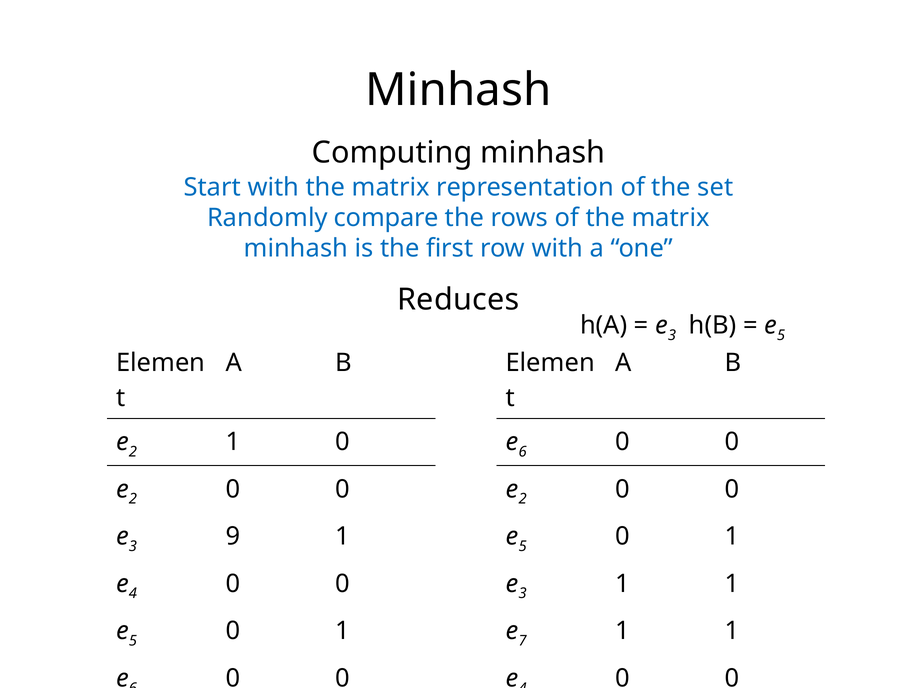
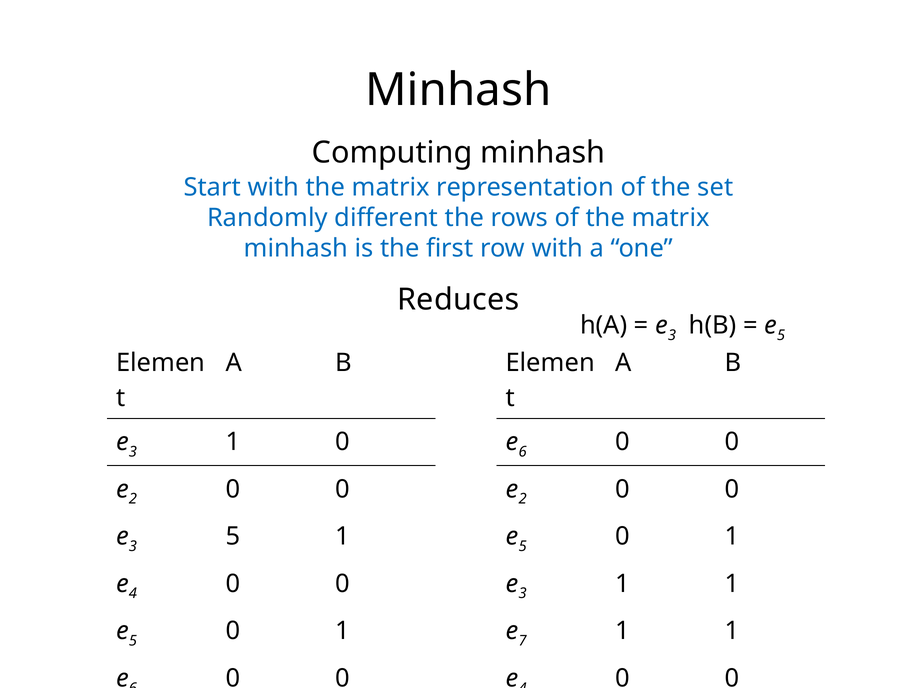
compare: compare -> different
2 at (133, 452): 2 -> 3
9 at (233, 536): 9 -> 5
